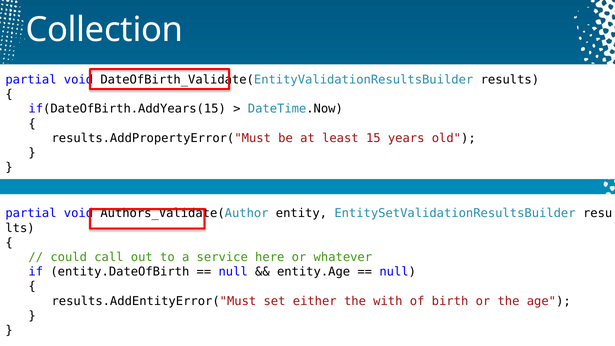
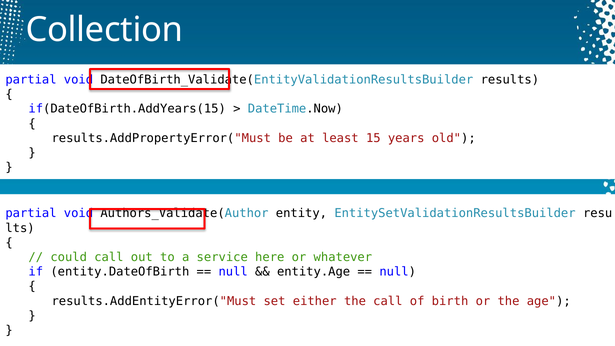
the with: with -> call
